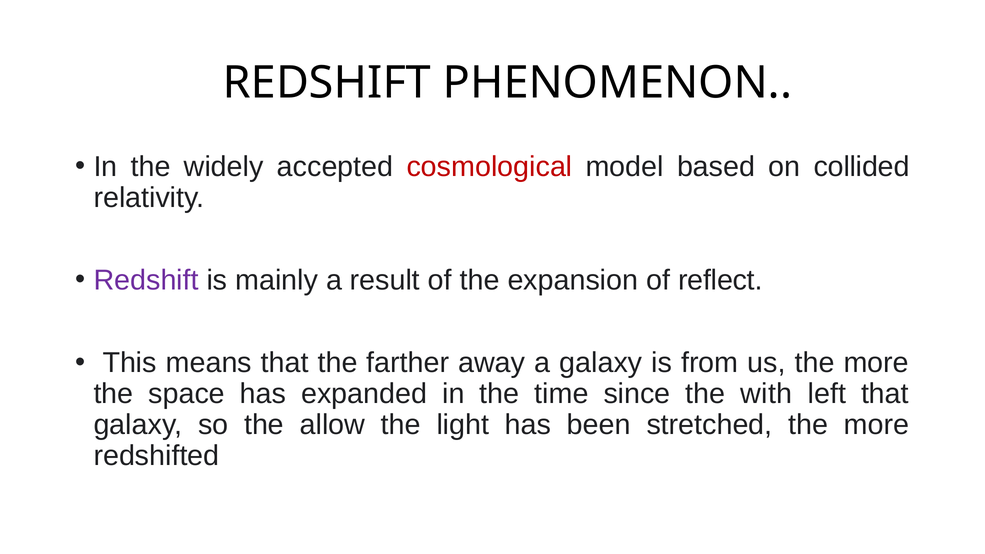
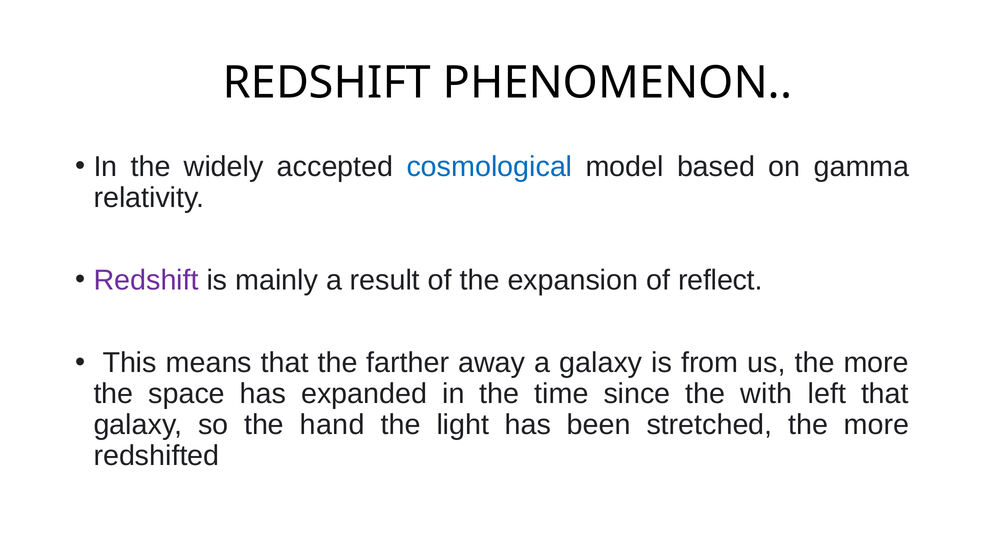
cosmological colour: red -> blue
collided: collided -> gamma
allow: allow -> hand
